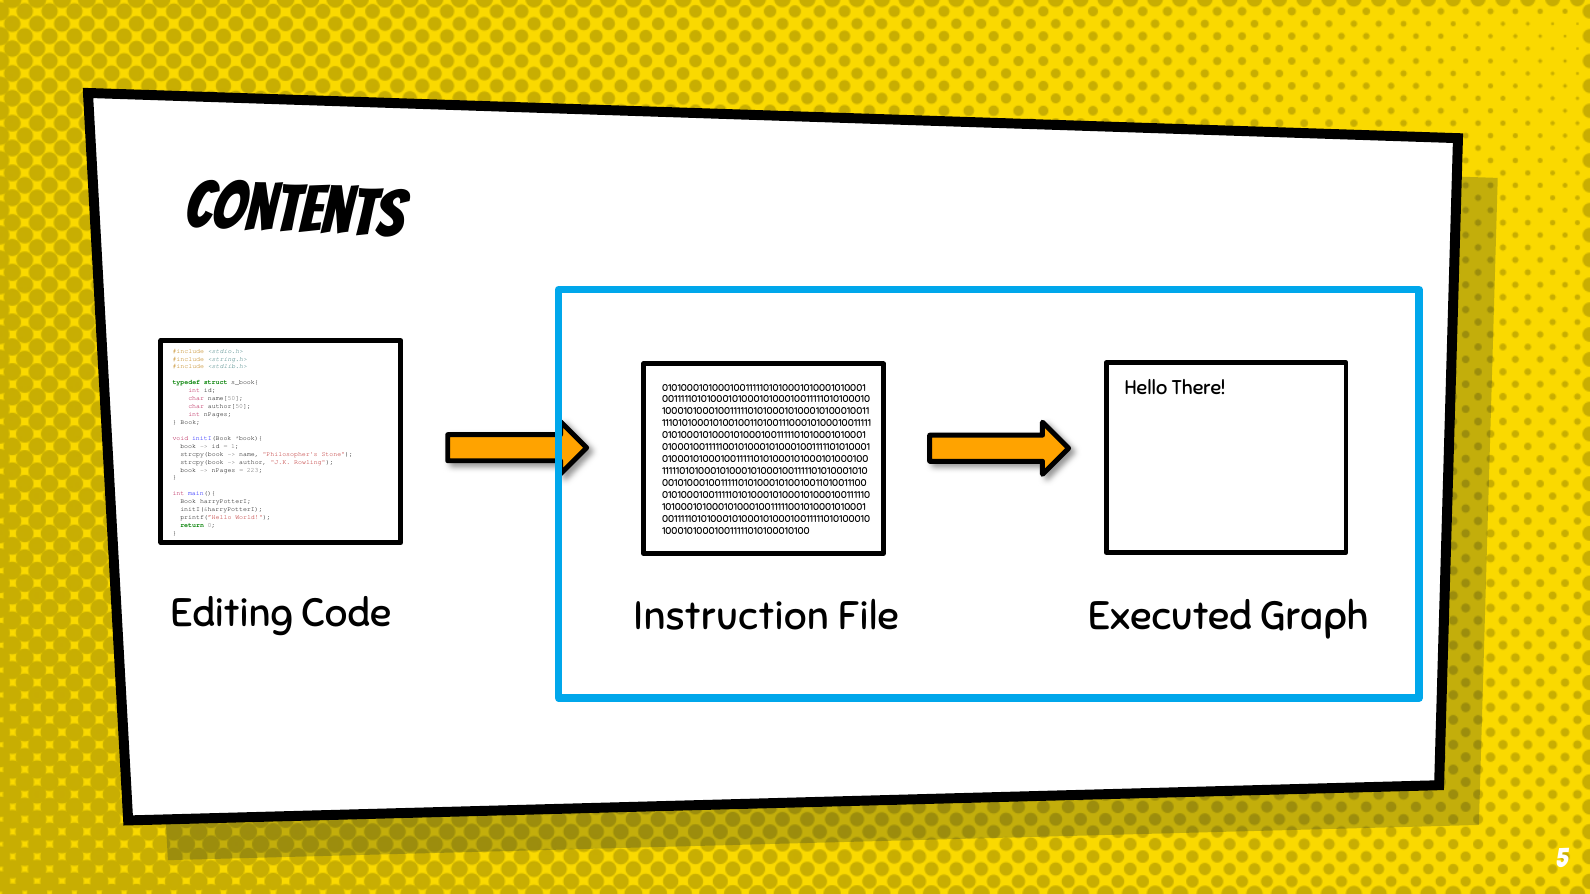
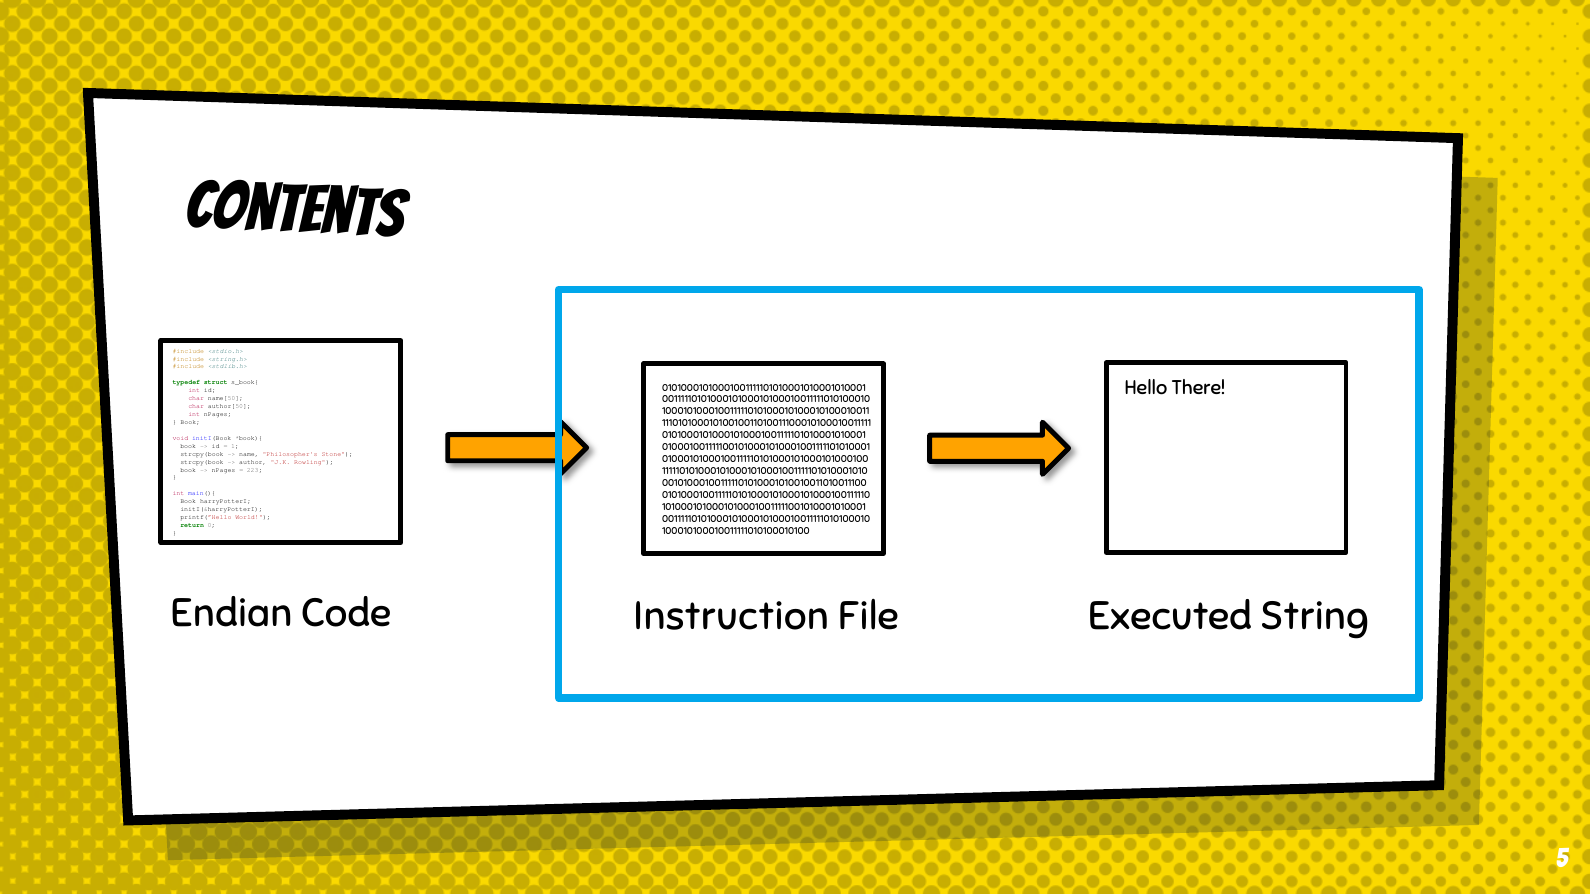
Editing: Editing -> Endian
Graph: Graph -> String
